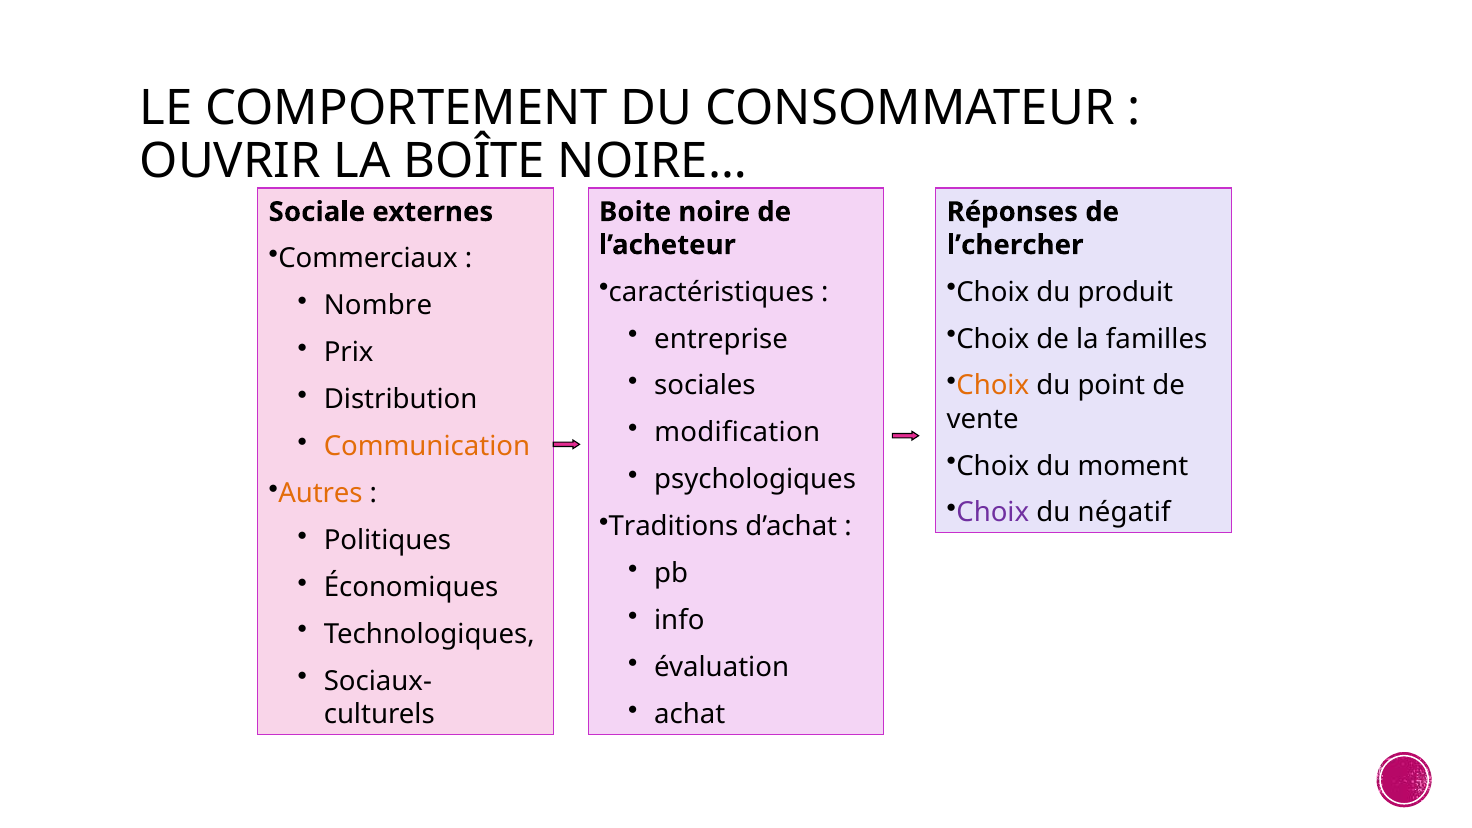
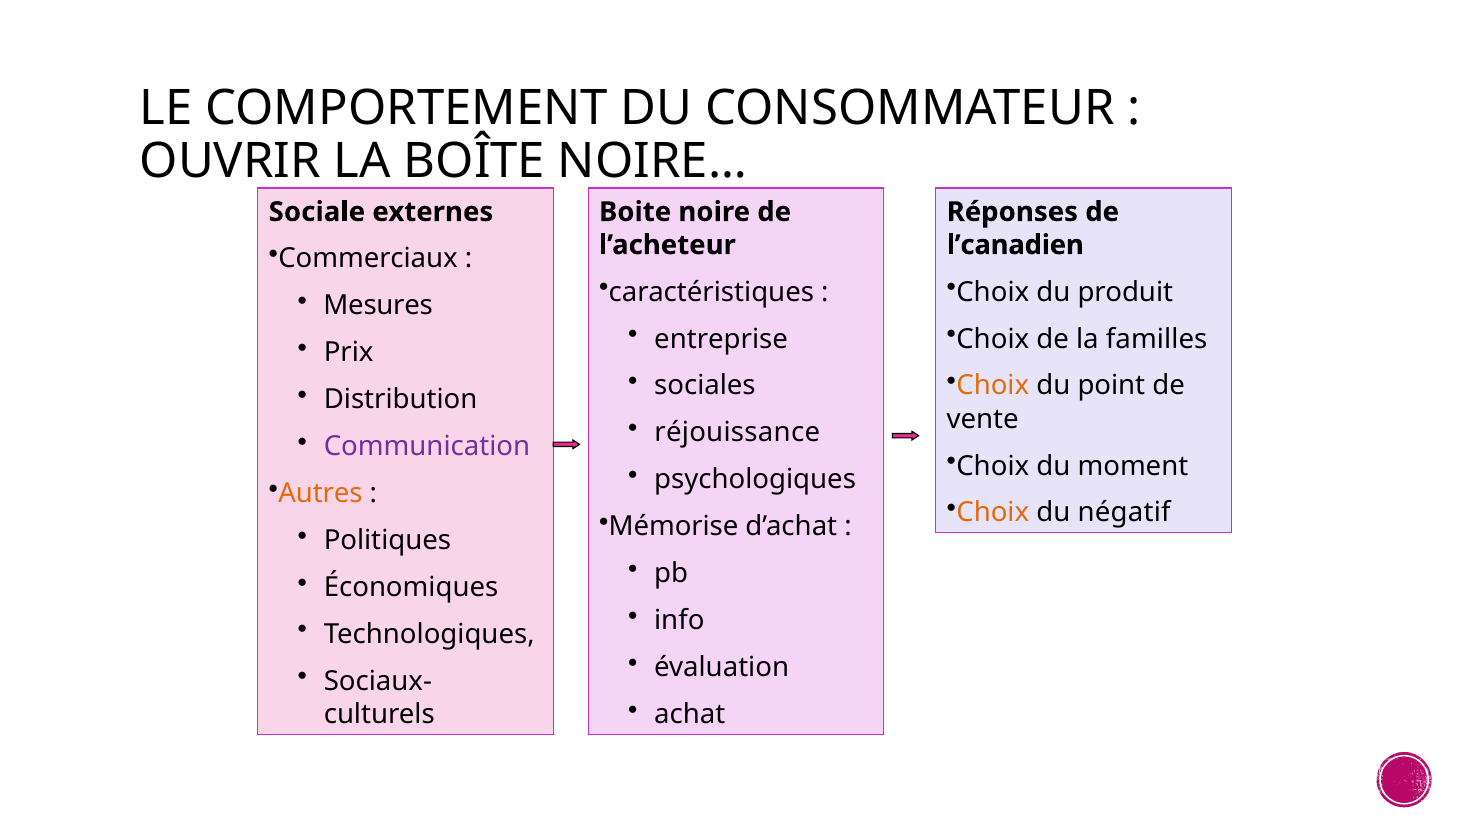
l’chercher: l’chercher -> l’canadien
Nombre: Nombre -> Mesures
modification: modification -> réjouissance
Communication colour: orange -> purple
Choix at (993, 513) colour: purple -> orange
Traditions: Traditions -> Mémorise
